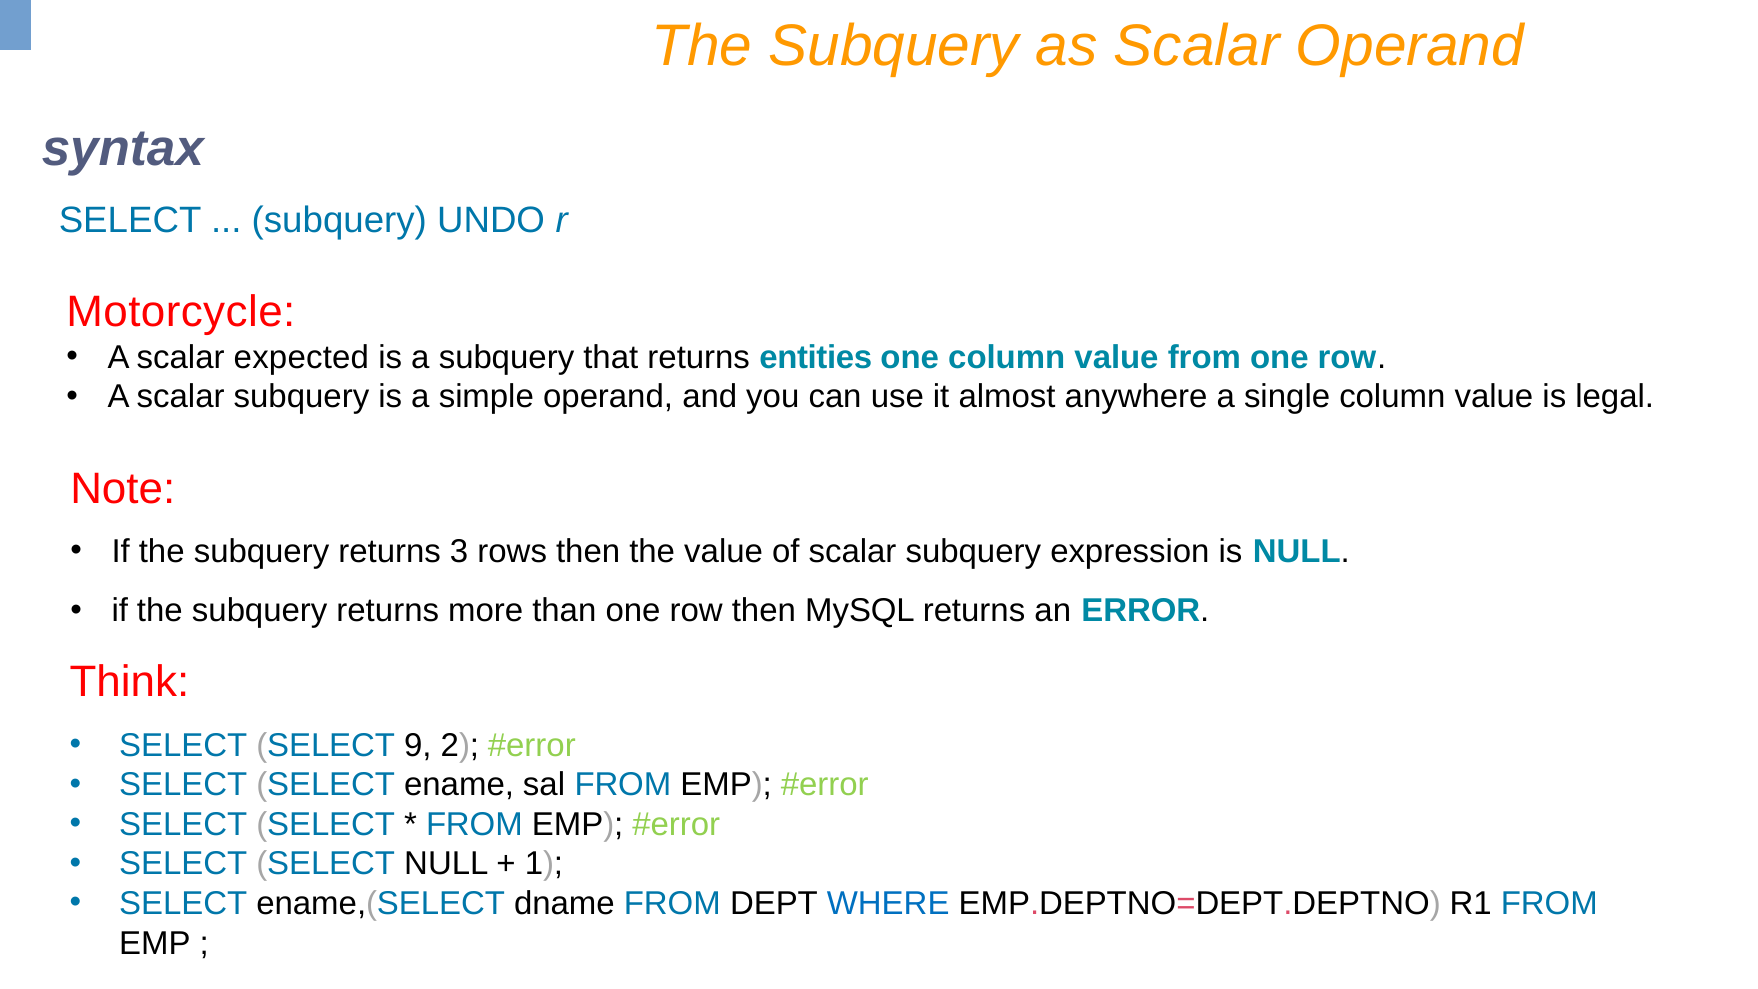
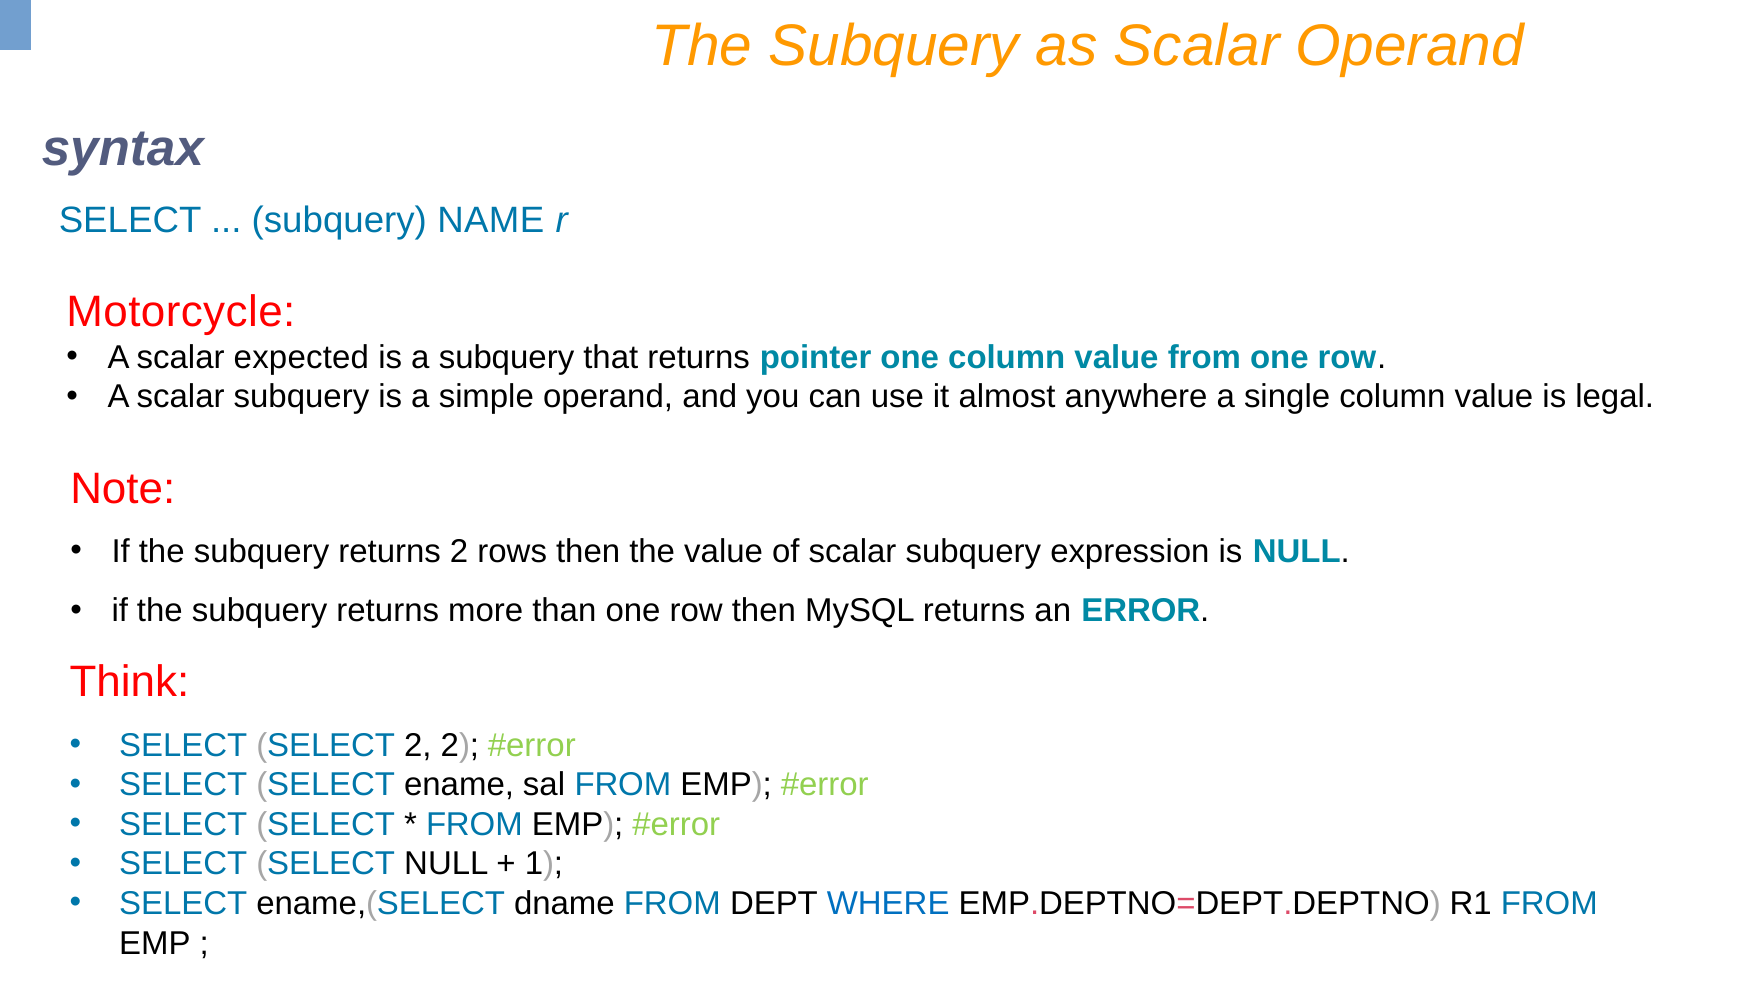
UNDO: UNDO -> NAME
entities: entities -> pointer
returns 3: 3 -> 2
SELECT 9: 9 -> 2
